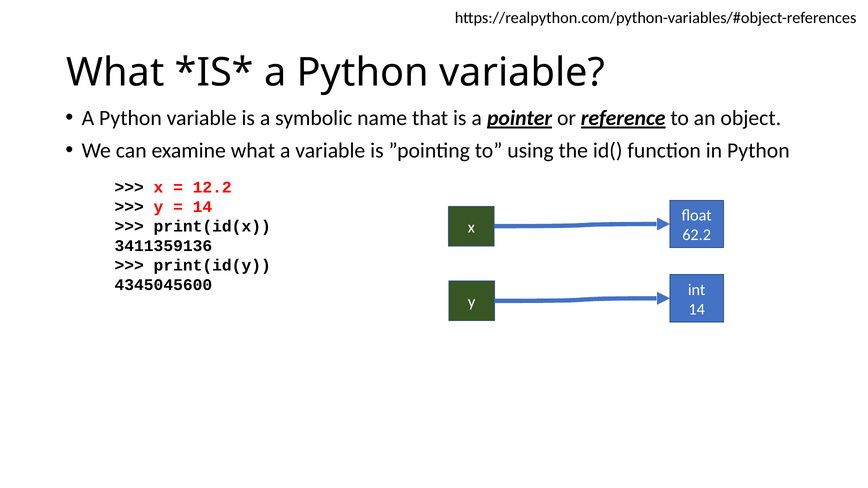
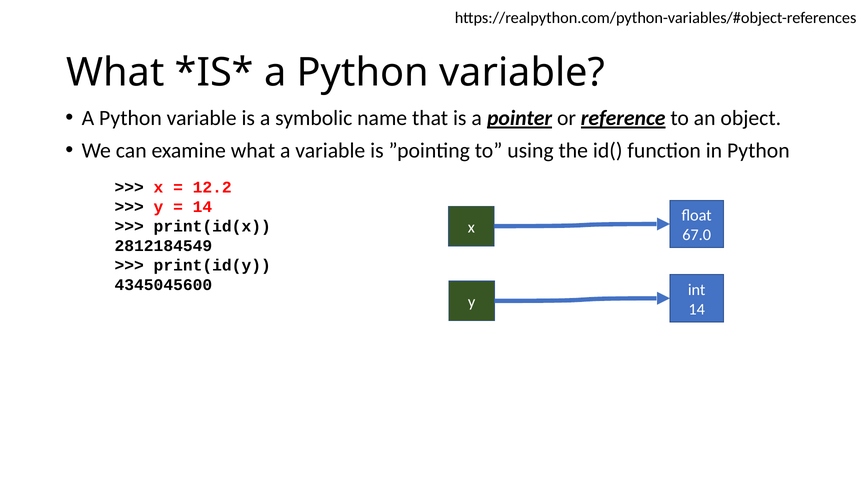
62.2: 62.2 -> 67.0
3411359136: 3411359136 -> 2812184549
